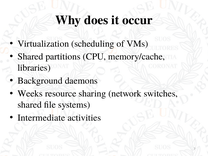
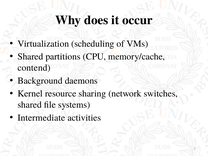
libraries: libraries -> contend
Weeks: Weeks -> Kernel
